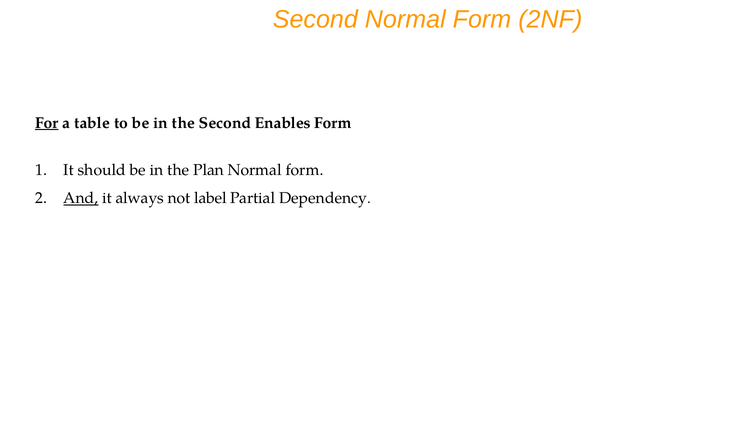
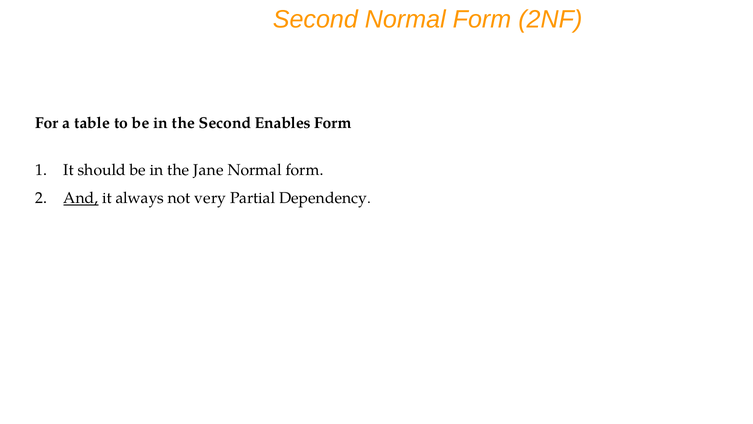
For underline: present -> none
Plan: Plan -> Jane
label: label -> very
